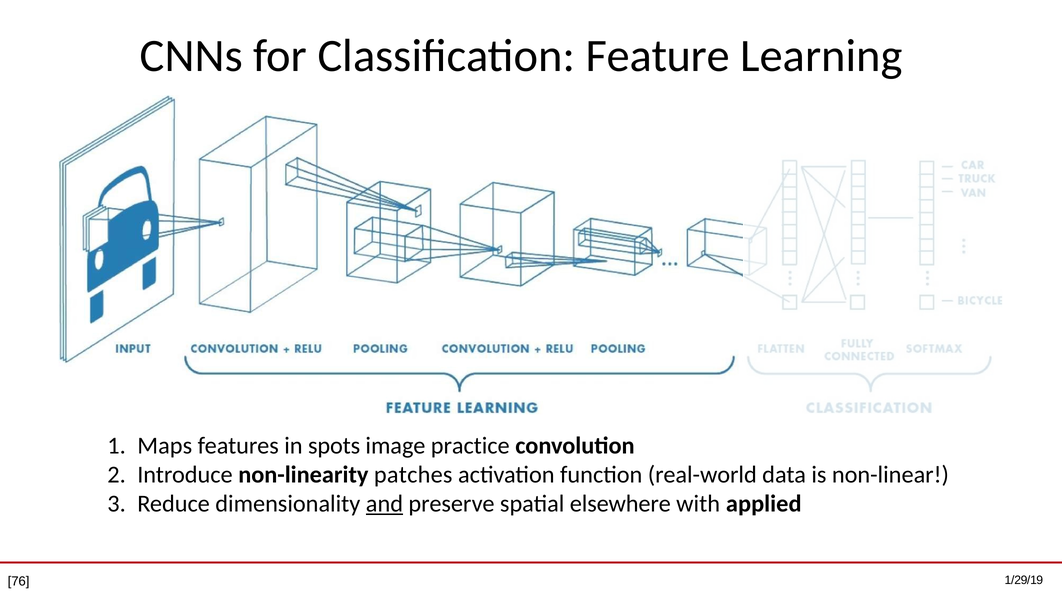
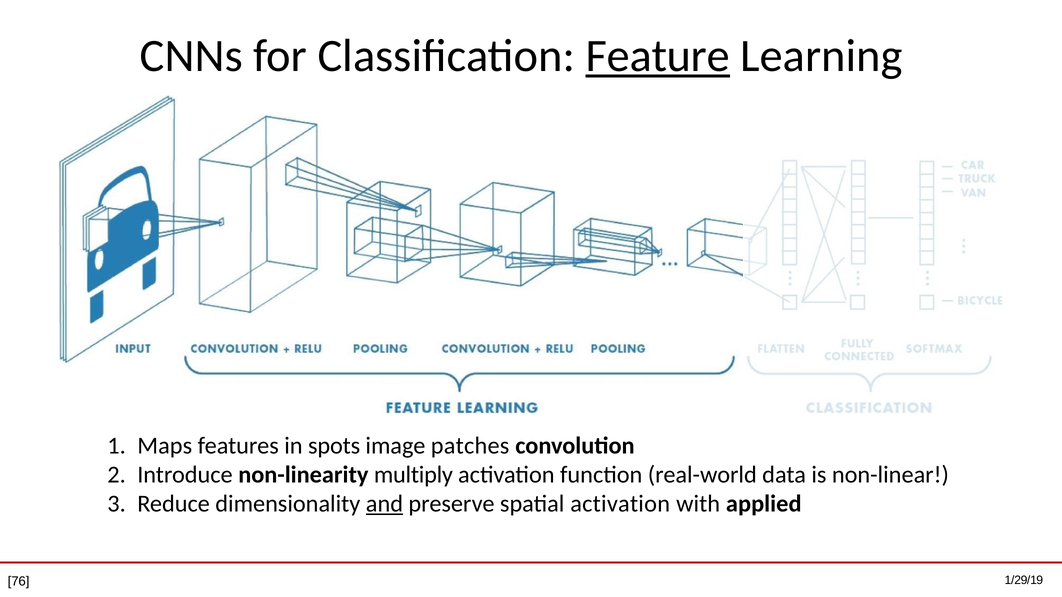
Feature underline: none -> present
practice: practice -> patches
patches: patches -> multiply
spatial elsewhere: elsewhere -> activation
